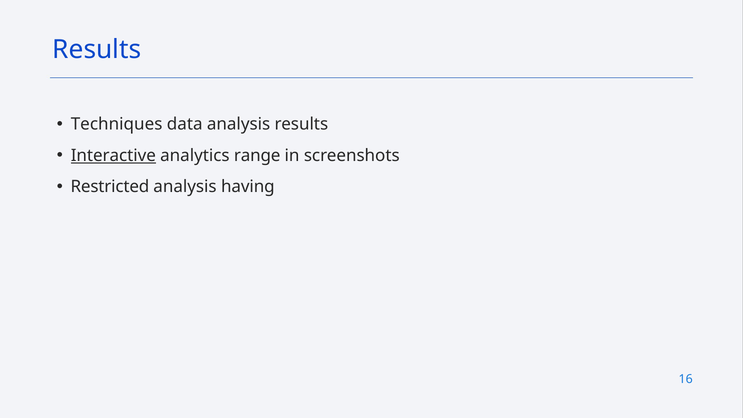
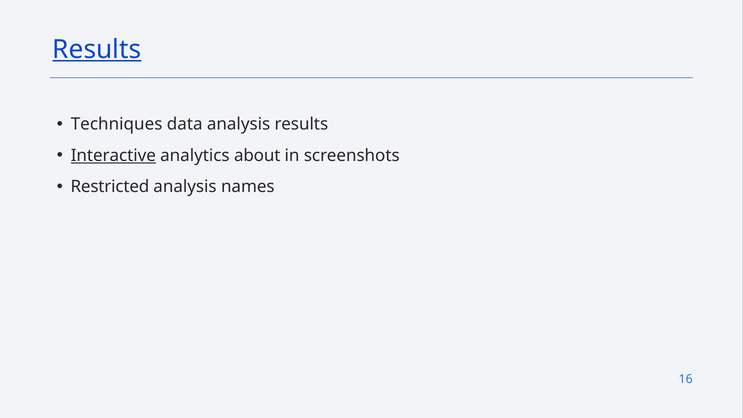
Results at (97, 50) underline: none -> present
range: range -> about
having: having -> names
